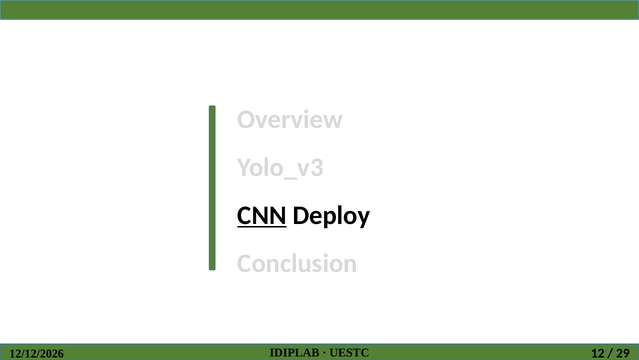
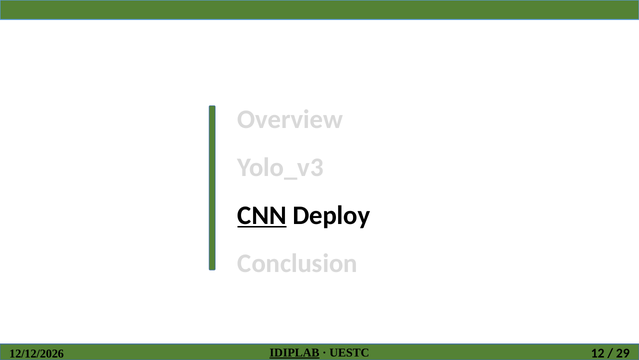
IDIPLAB underline: none -> present
